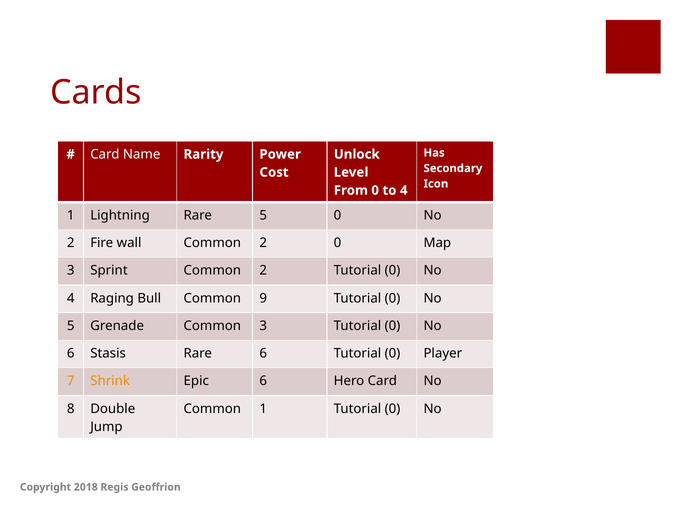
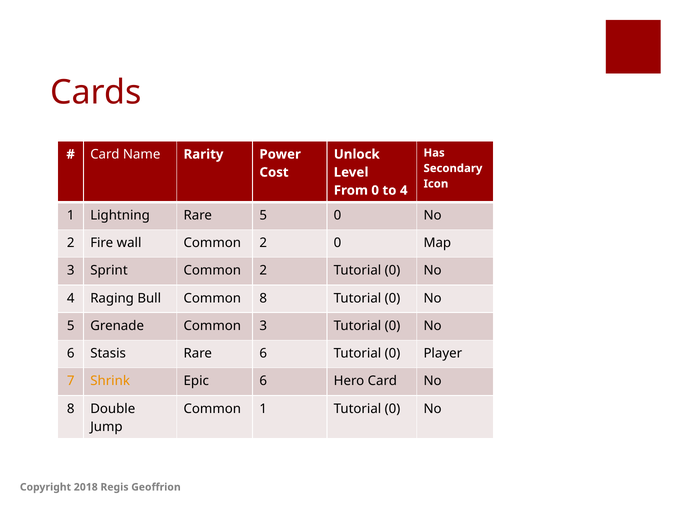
Common 9: 9 -> 8
